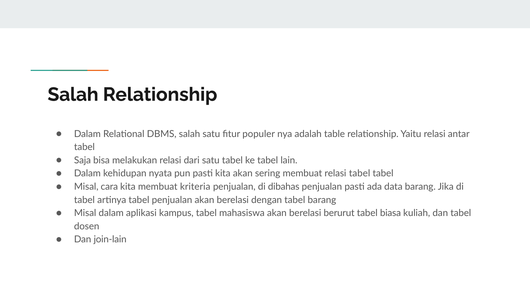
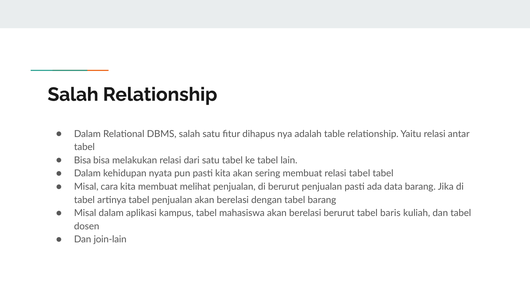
populer: populer -> dihapus
Saja at (82, 160): Saja -> Bisa
kriteria: kriteria -> melihat
di dibahas: dibahas -> berurut
biasa: biasa -> baris
